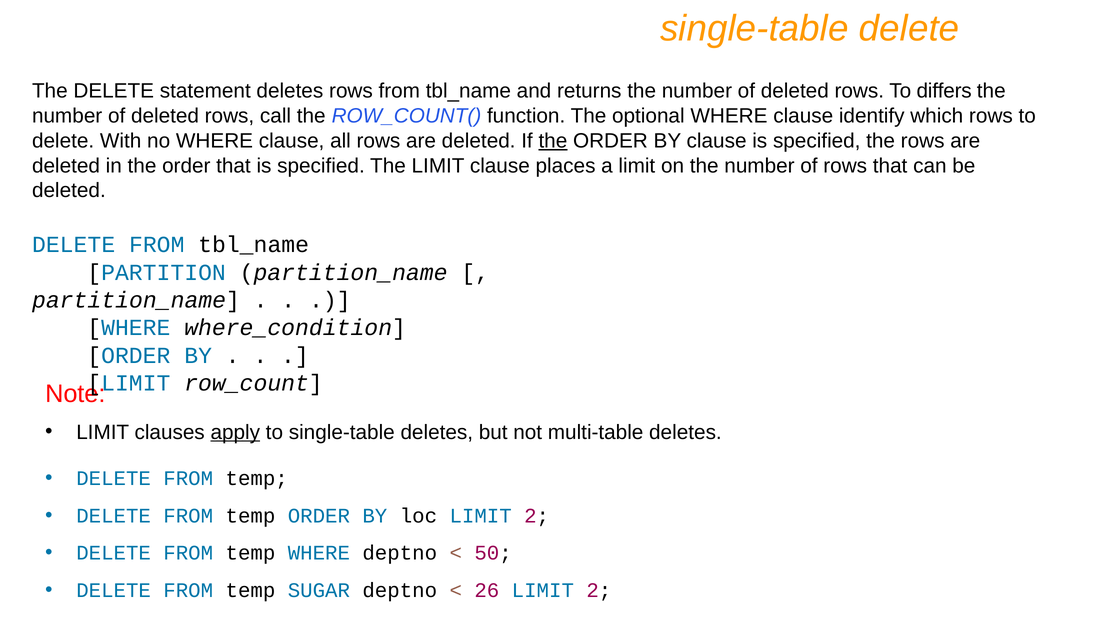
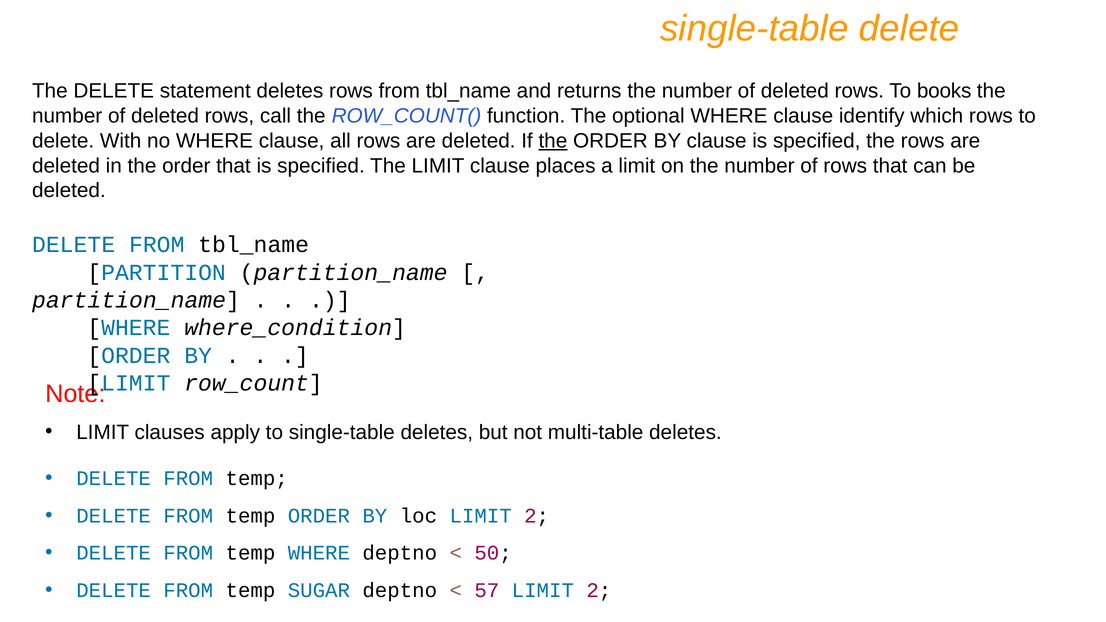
differs: differs -> books
apply underline: present -> none
26: 26 -> 57
